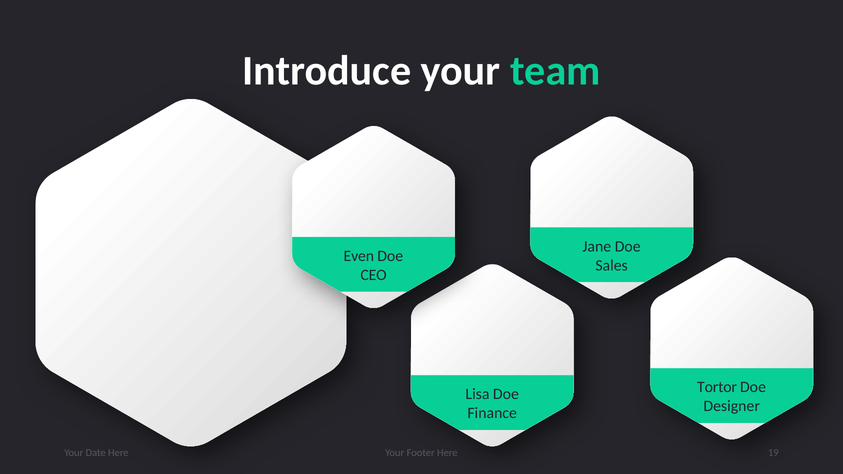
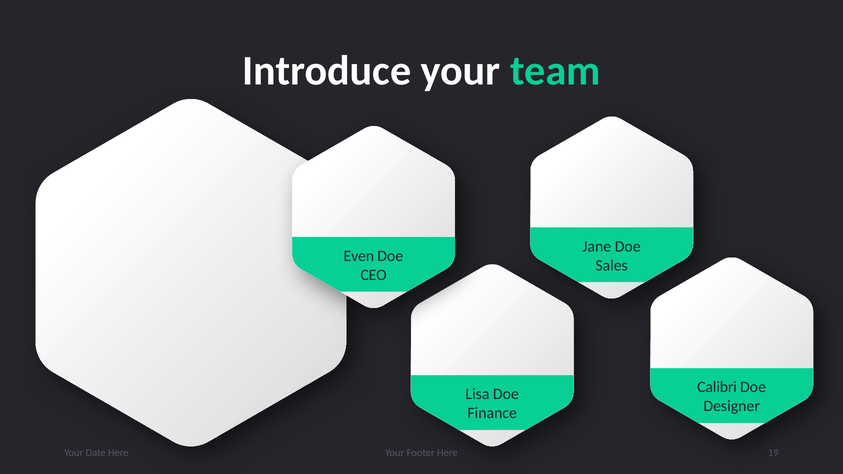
Tortor: Tortor -> Calibri
